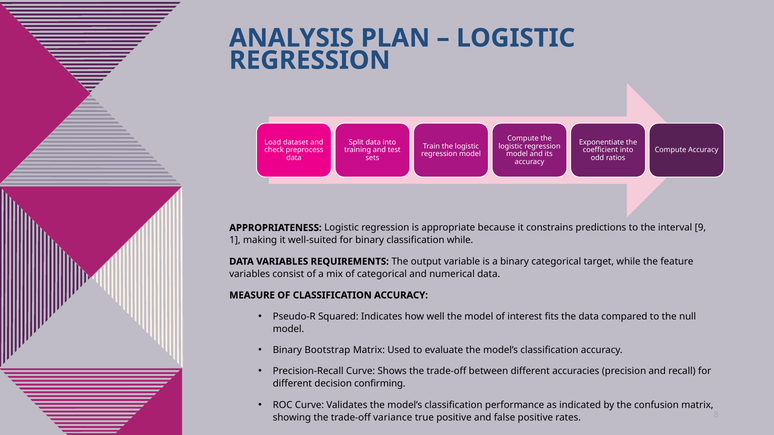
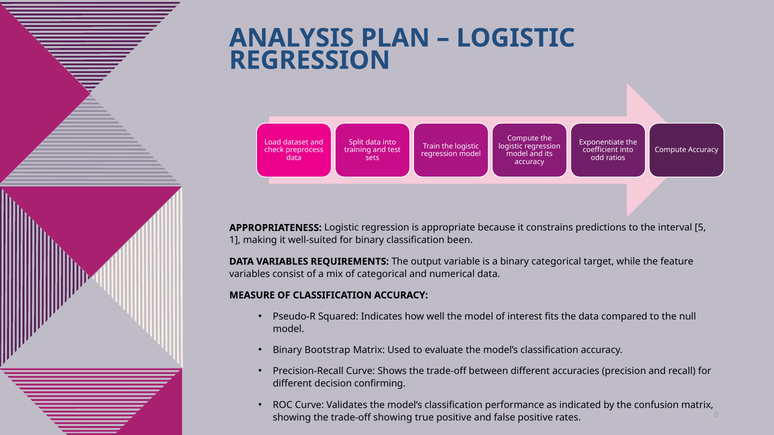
9: 9 -> 5
classification while: while -> been
trade-off variance: variance -> showing
